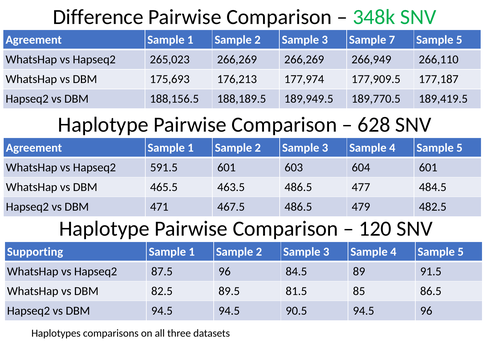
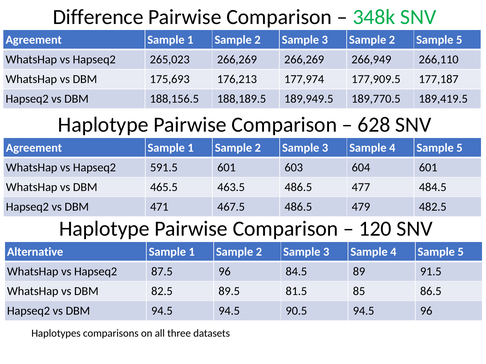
3 Sample 7: 7 -> 2
Supporting: Supporting -> Alternative
